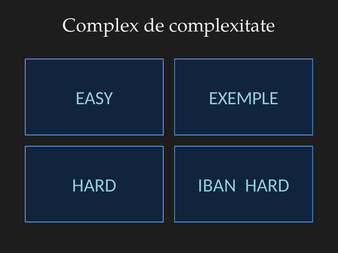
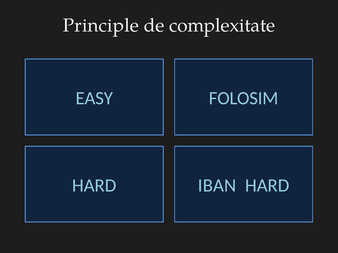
Complex: Complex -> Principle
EXEMPLE: EXEMPLE -> FOLOSIM
